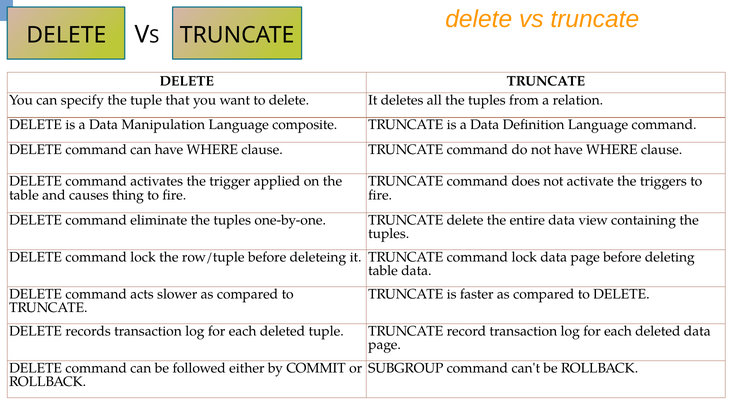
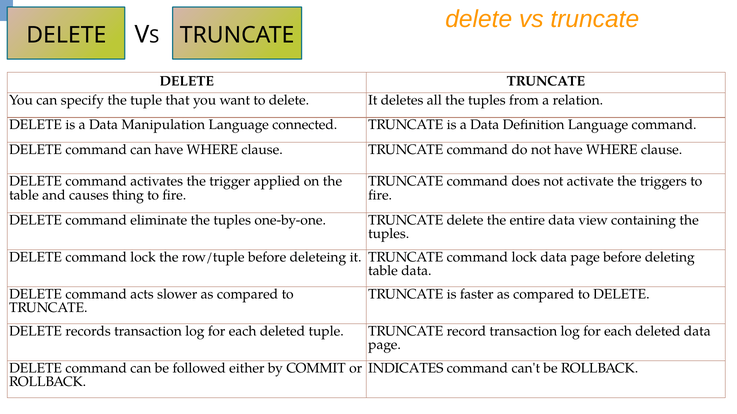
composite: composite -> connected
SUBGROUP: SUBGROUP -> INDICATES
